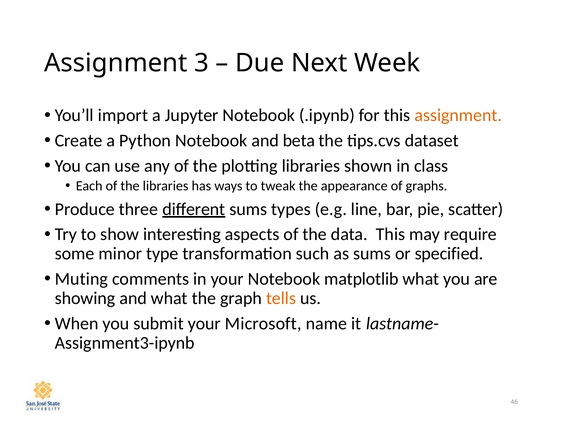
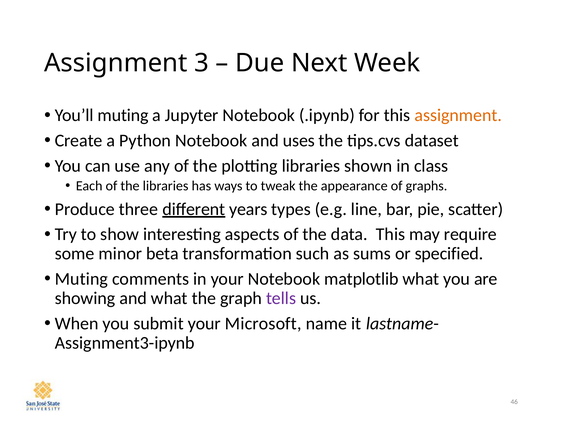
You’ll import: import -> muting
beta: beta -> uses
different sums: sums -> years
type: type -> beta
tells colour: orange -> purple
